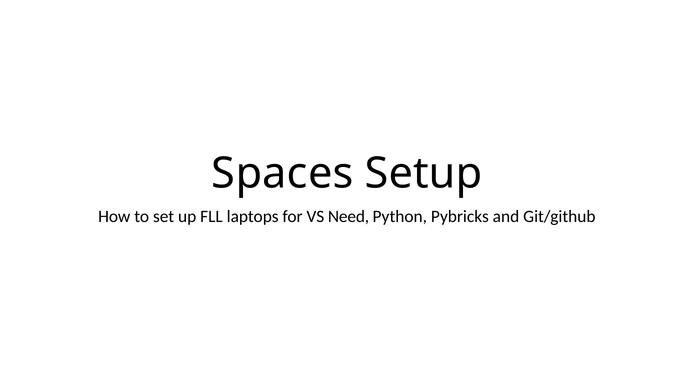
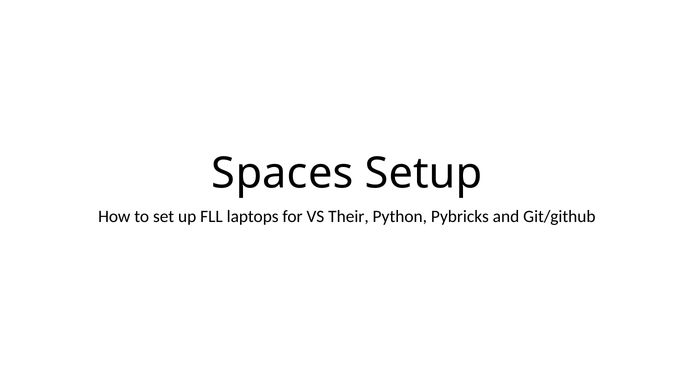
Need: Need -> Their
